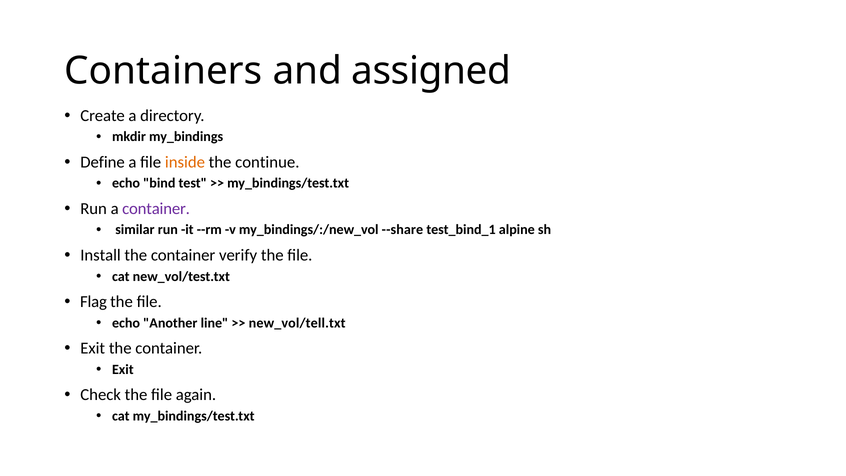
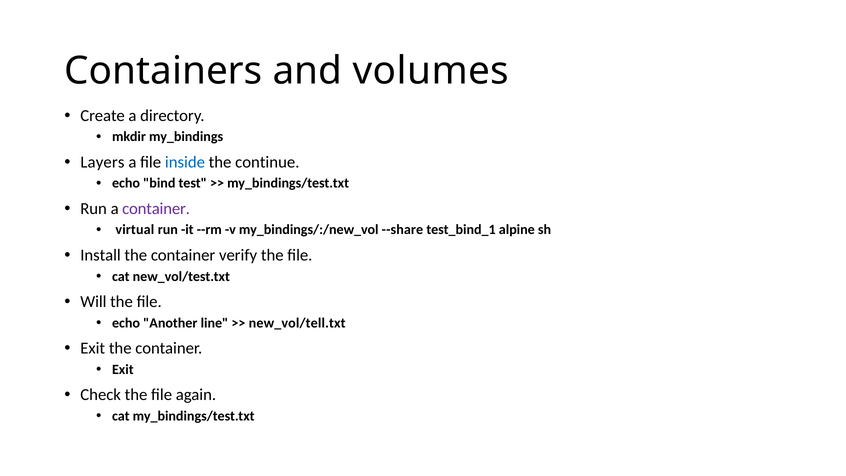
assigned: assigned -> volumes
Define: Define -> Layers
inside colour: orange -> blue
similar: similar -> virtual
Flag: Flag -> Will
